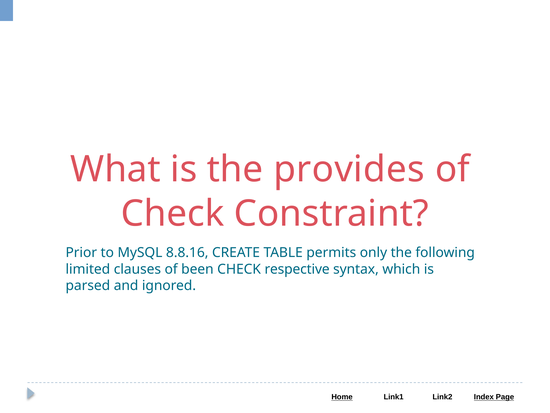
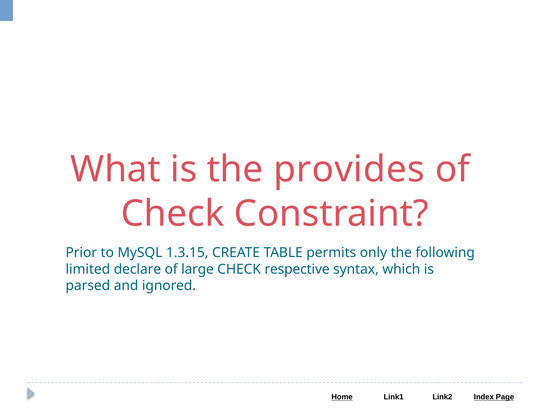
8.8.16: 8.8.16 -> 1.3.15
clauses: clauses -> declare
been: been -> large
